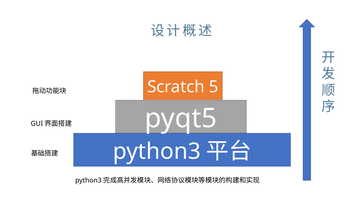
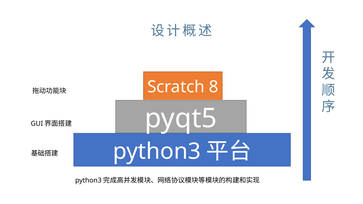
5: 5 -> 8
